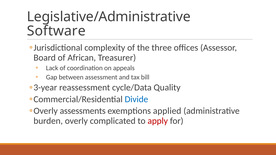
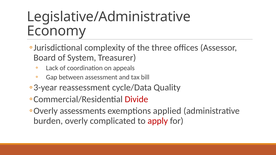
Software: Software -> Economy
African: African -> System
Divide colour: blue -> red
